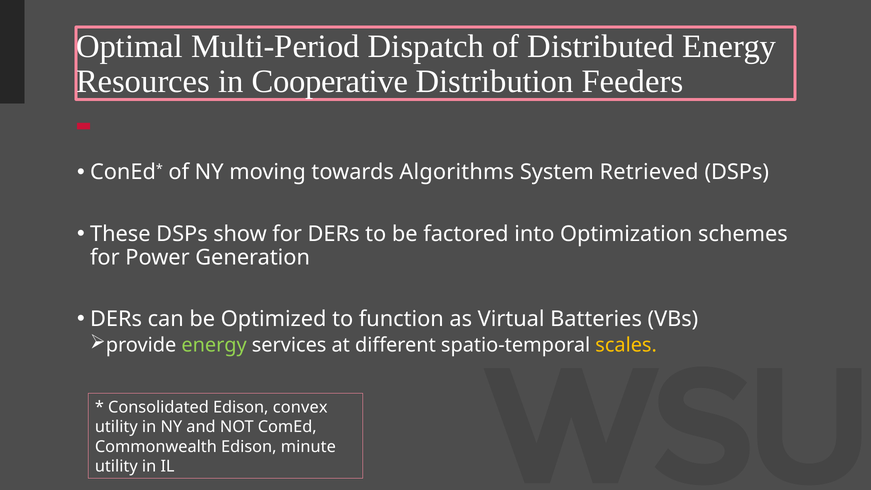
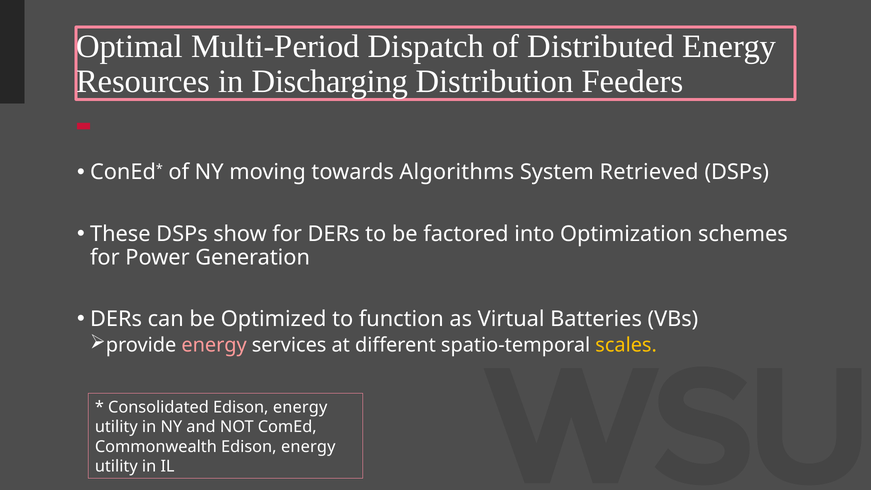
Cooperative: Cooperative -> Discharging
energy at (214, 345) colour: light green -> pink
Consolidated Edison convex: convex -> energy
Commonwealth Edison minute: minute -> energy
